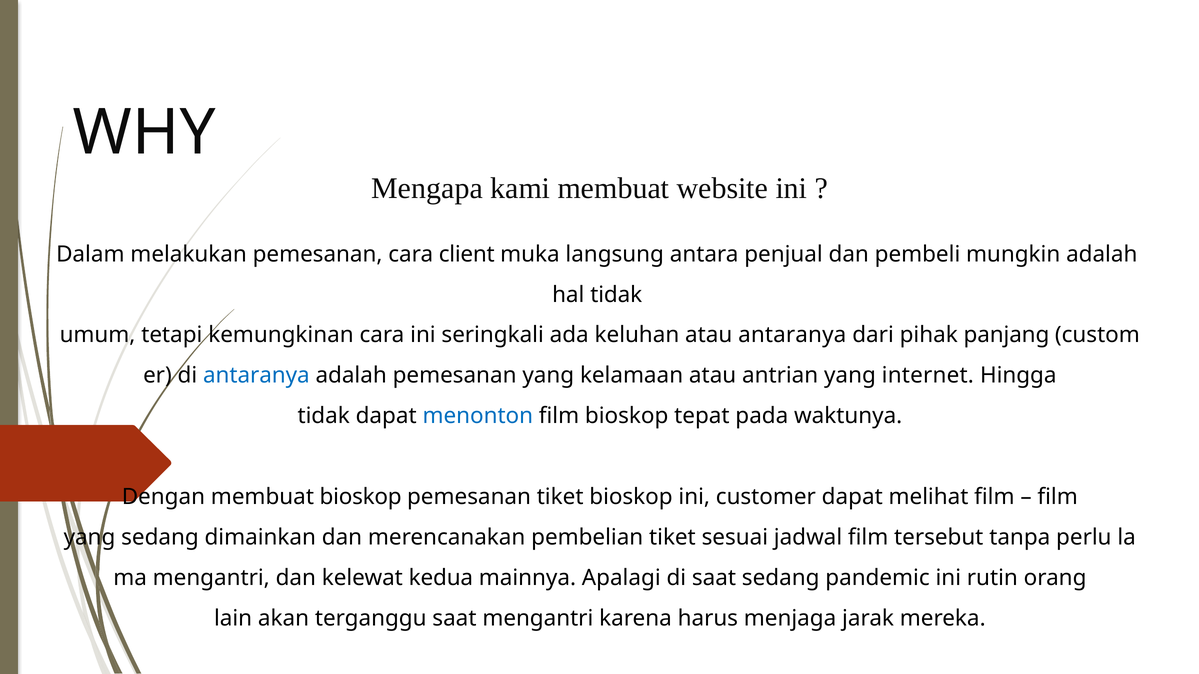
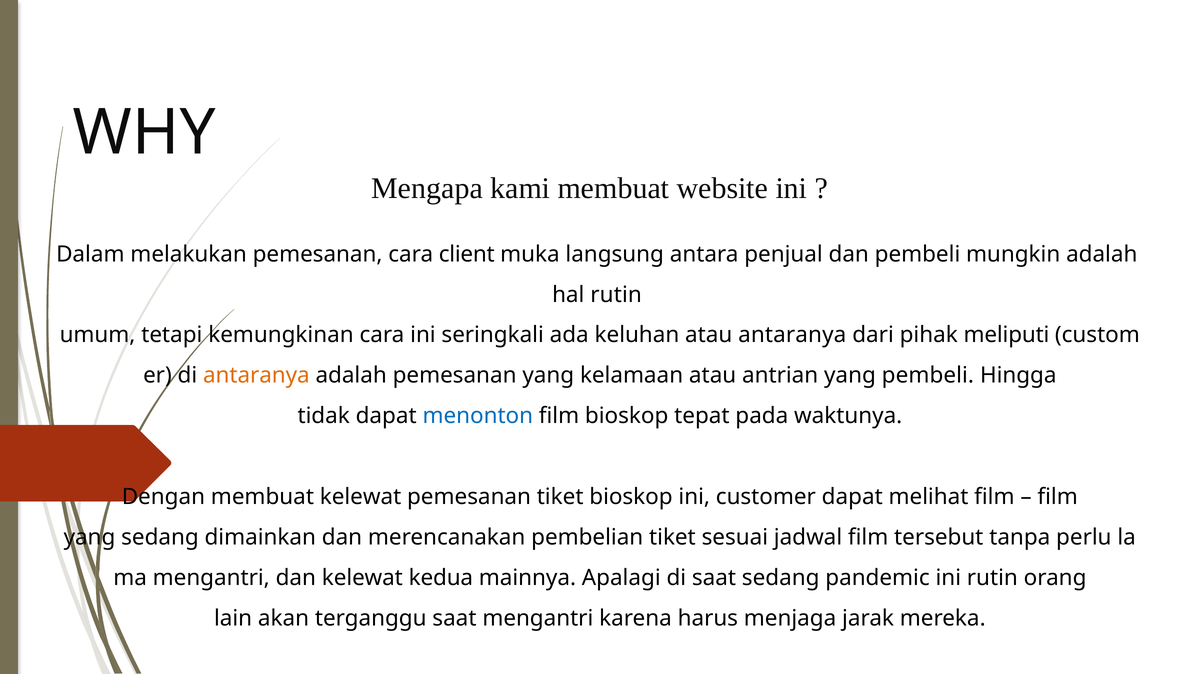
hal tidak: tidak -> rutin
panjang: panjang -> meliputi
antaranya at (256, 376) colour: blue -> orange
yang internet: internet -> pembeli
membuat bioskop: bioskop -> kelewat
